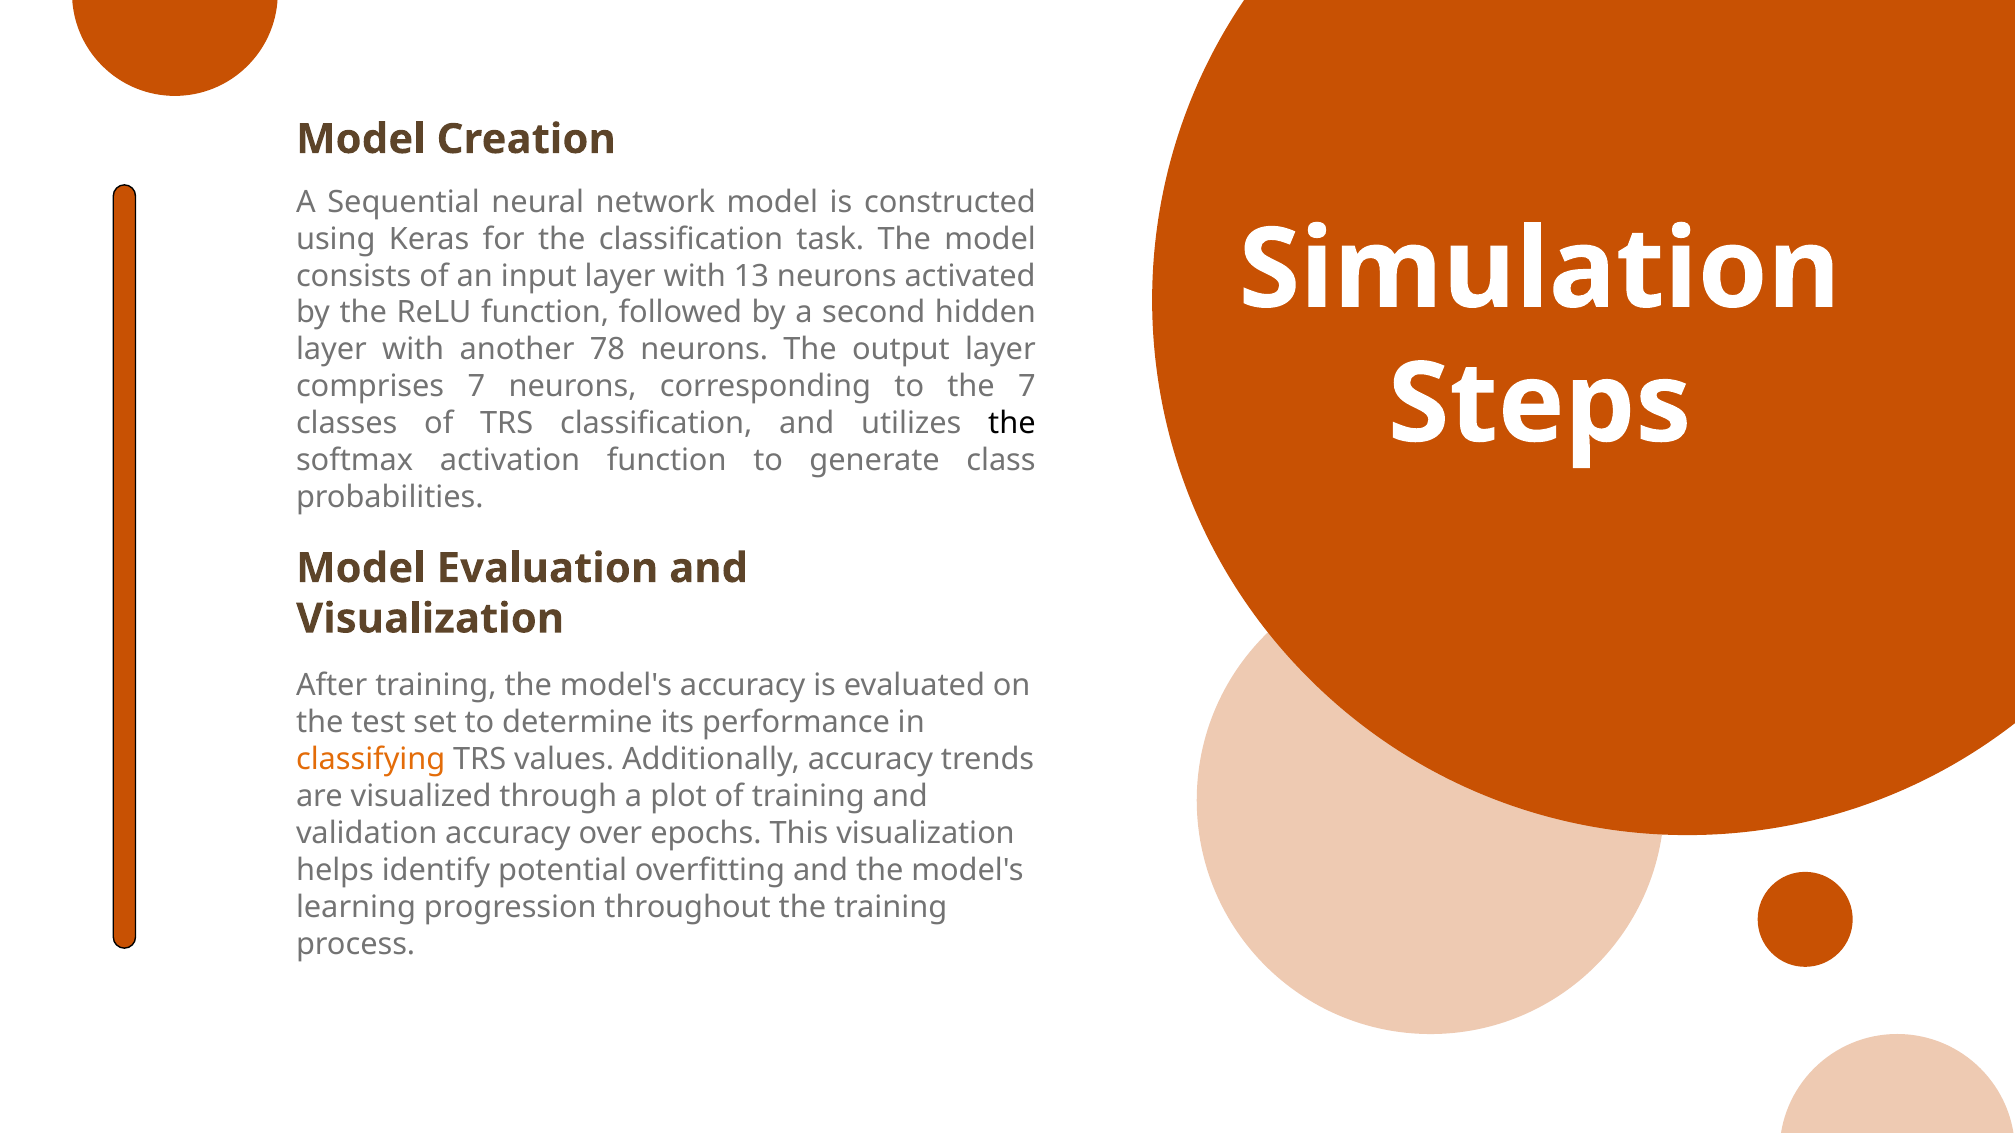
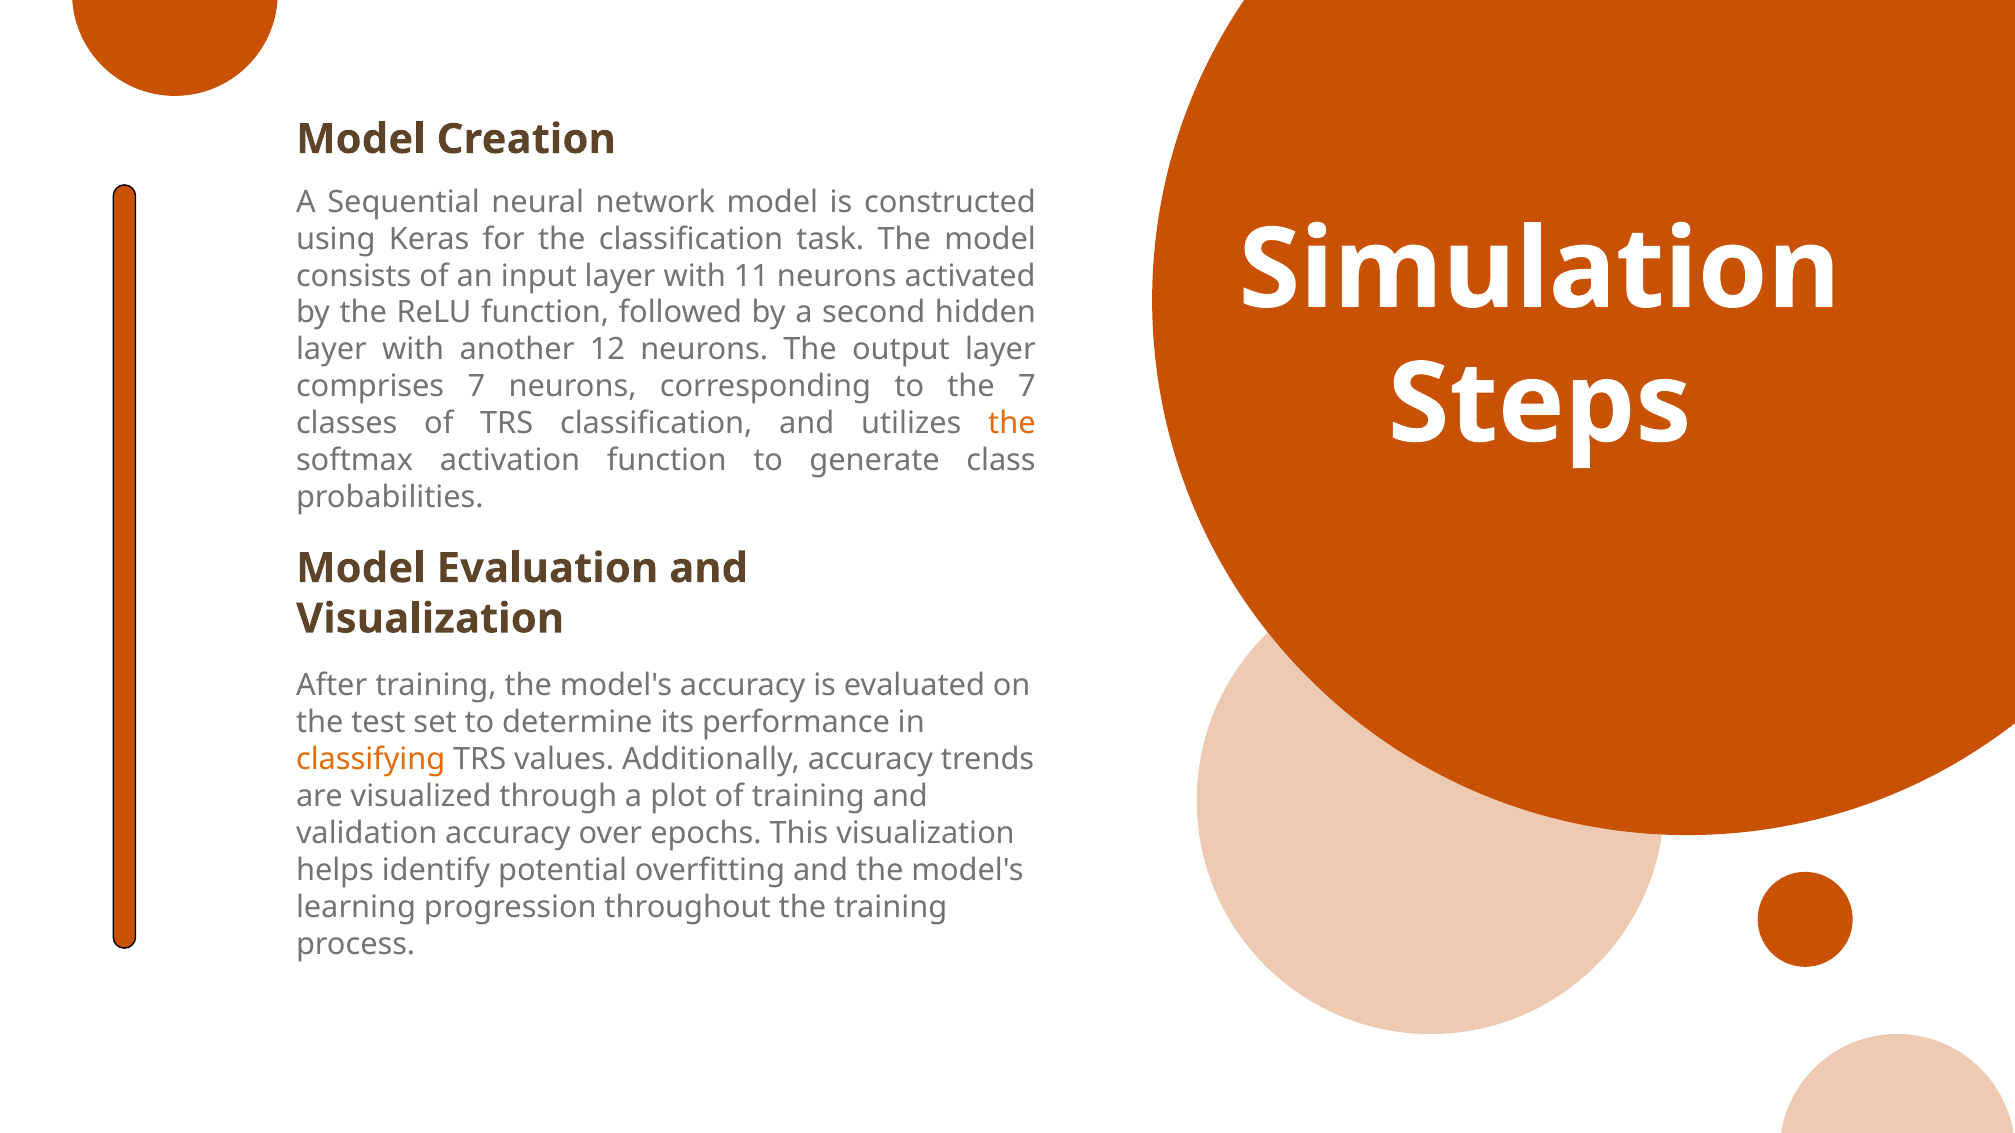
13: 13 -> 11
78: 78 -> 12
the at (1012, 424) colour: black -> orange
